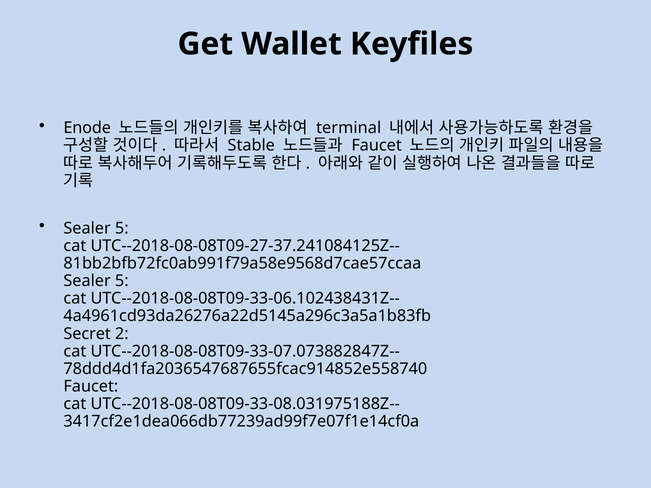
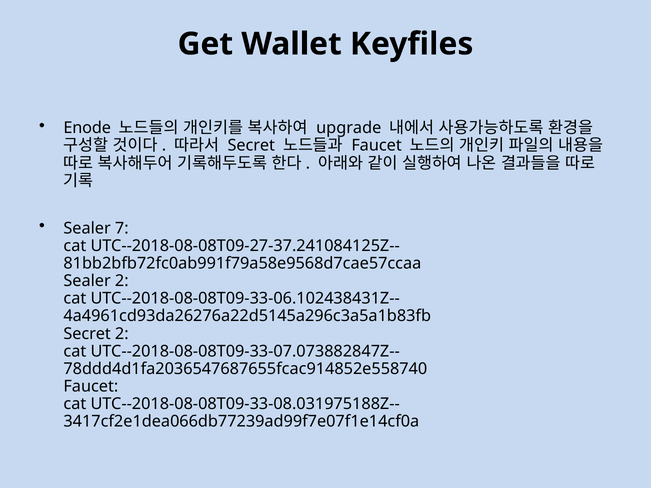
terminal: terminal -> upgrade
Stable at (251, 146): Stable -> Secret
5 at (122, 228): 5 -> 7
5 at (122, 281): 5 -> 2
